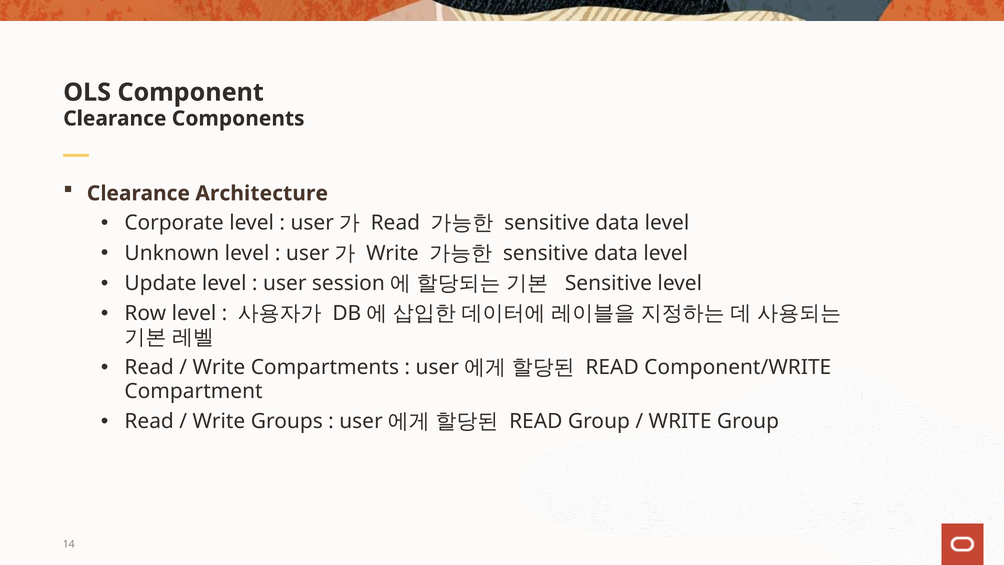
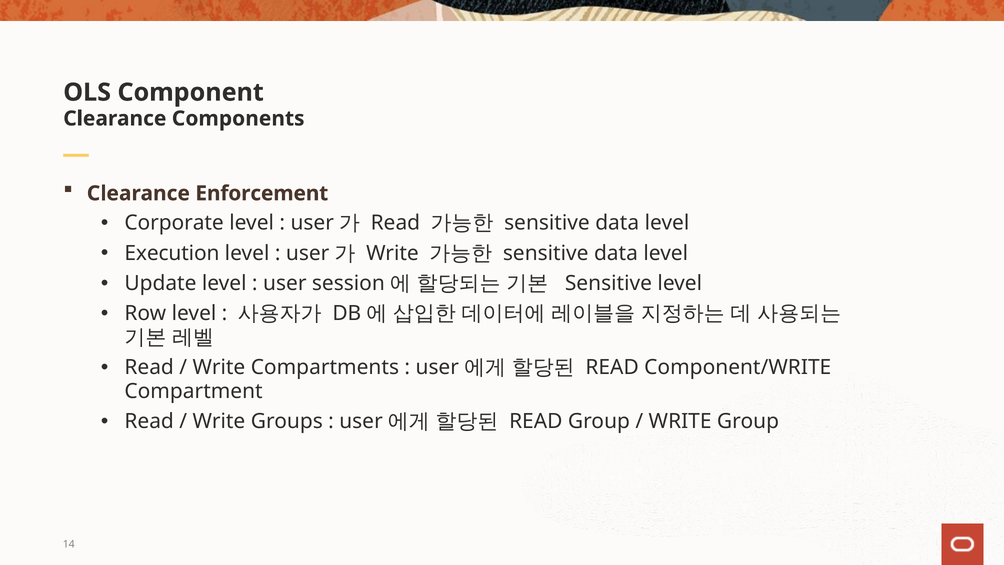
Architecture: Architecture -> Enforcement
Unknown: Unknown -> Execution
